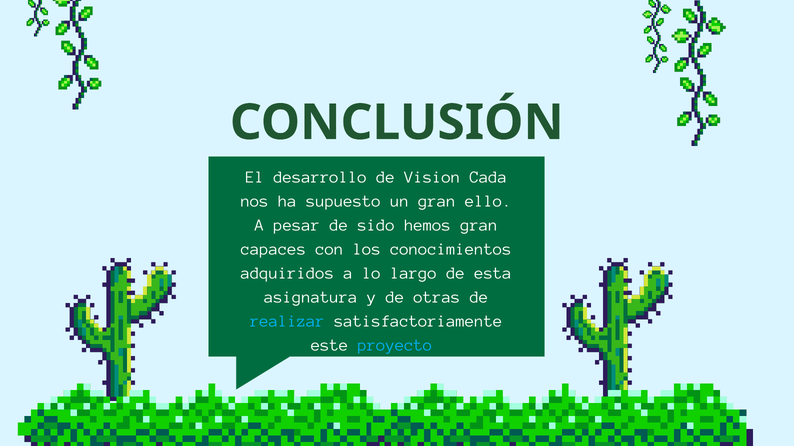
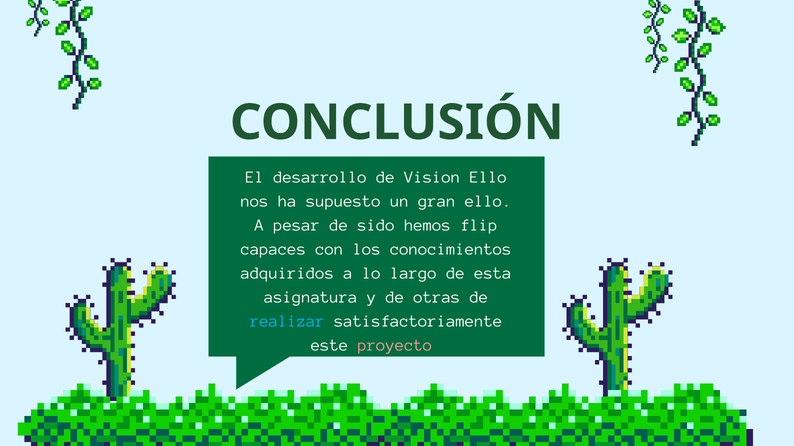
Vision Cada: Cada -> Ello
hemos gran: gran -> flip
proyecto colour: light blue -> pink
